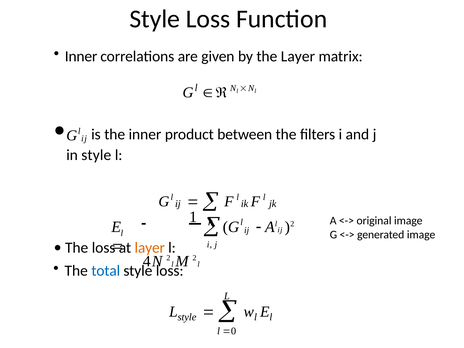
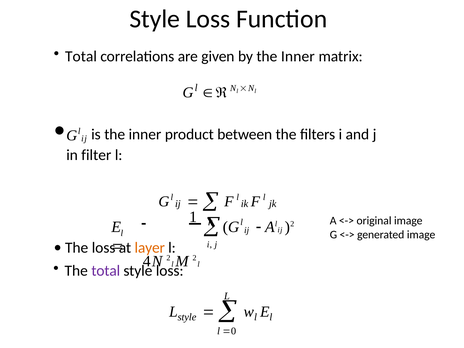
Inner at (81, 56): Inner -> Total
by the Layer: Layer -> Inner
in style: style -> filter
total at (106, 271) colour: blue -> purple
